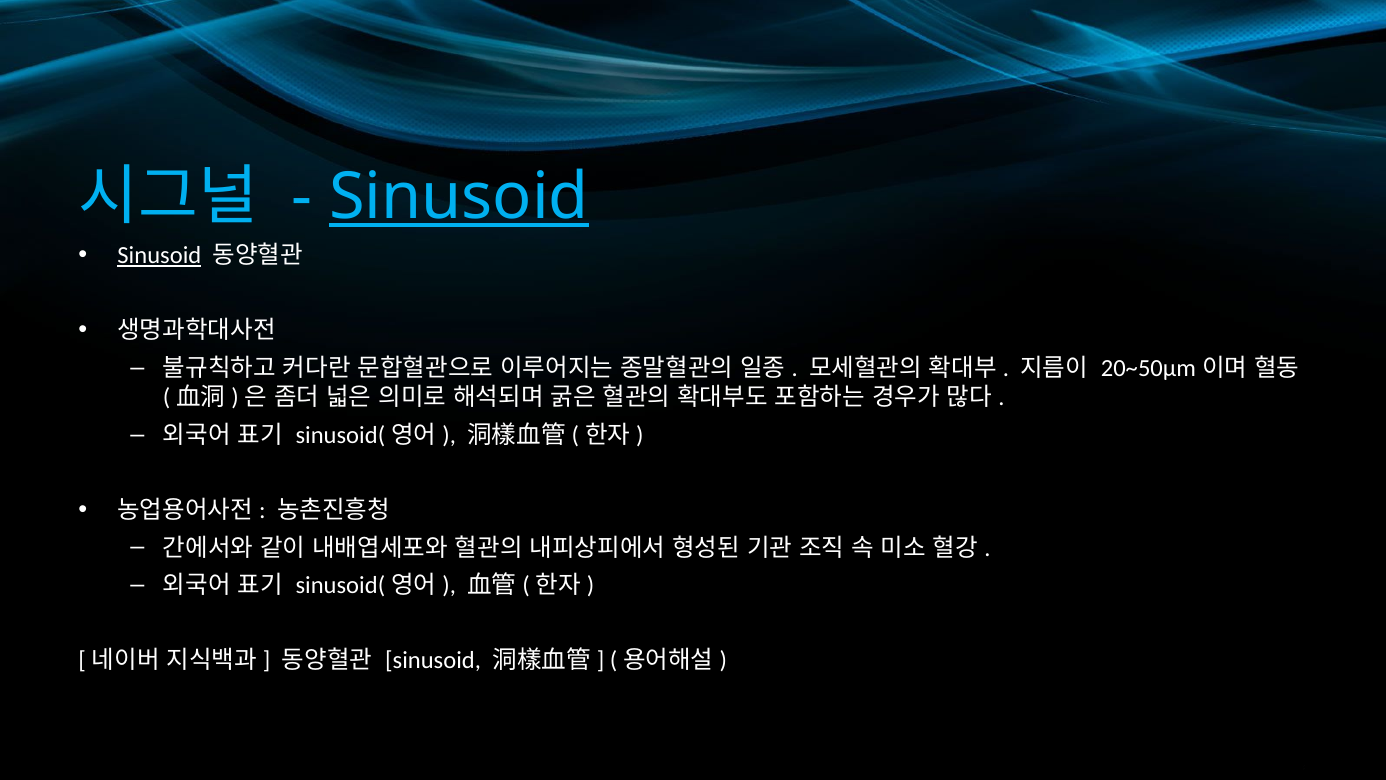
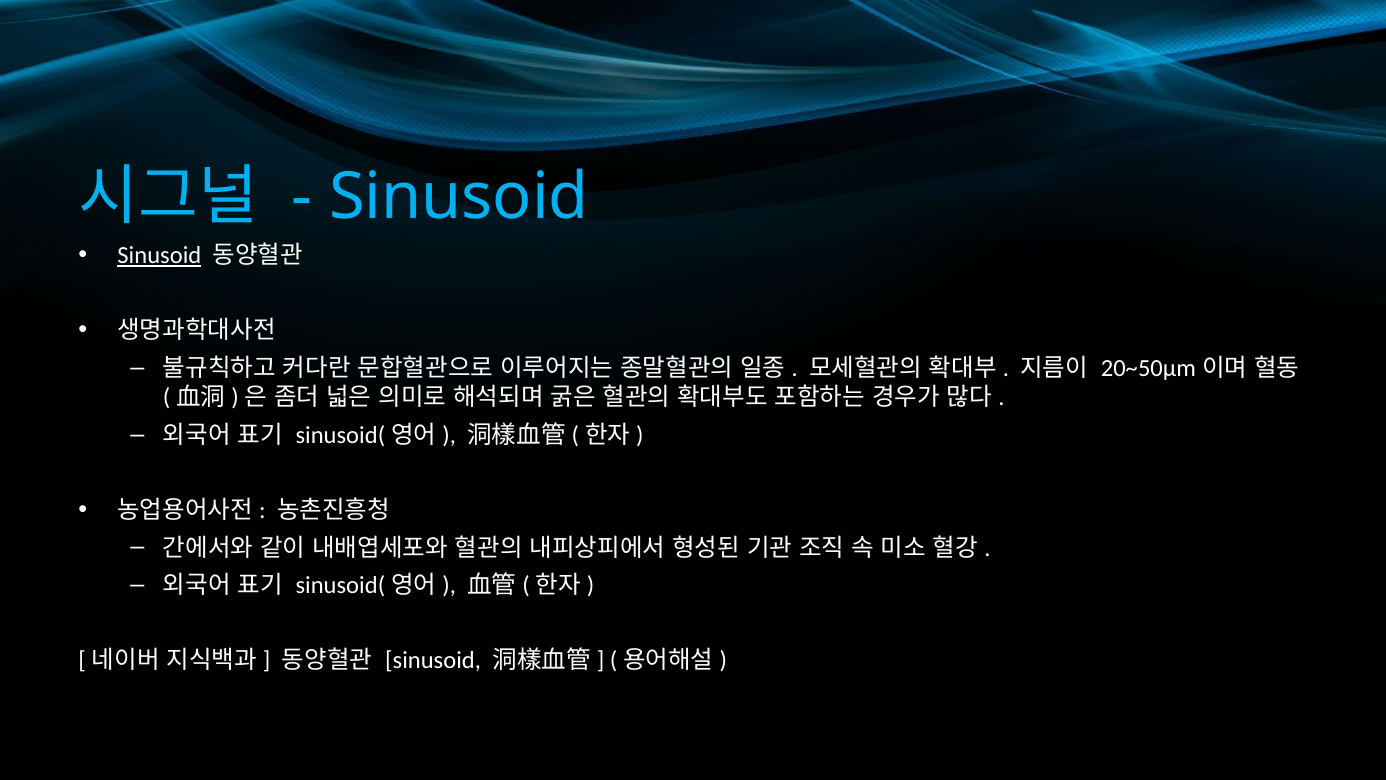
Sinusoid at (459, 197) underline: present -> none
